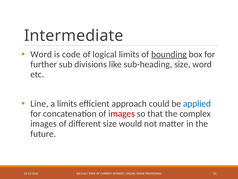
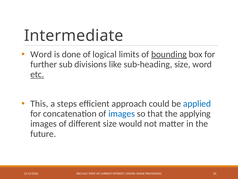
code: code -> done
etc underline: none -> present
Line: Line -> This
a limits: limits -> steps
images at (122, 113) colour: red -> blue
complex: complex -> applying
